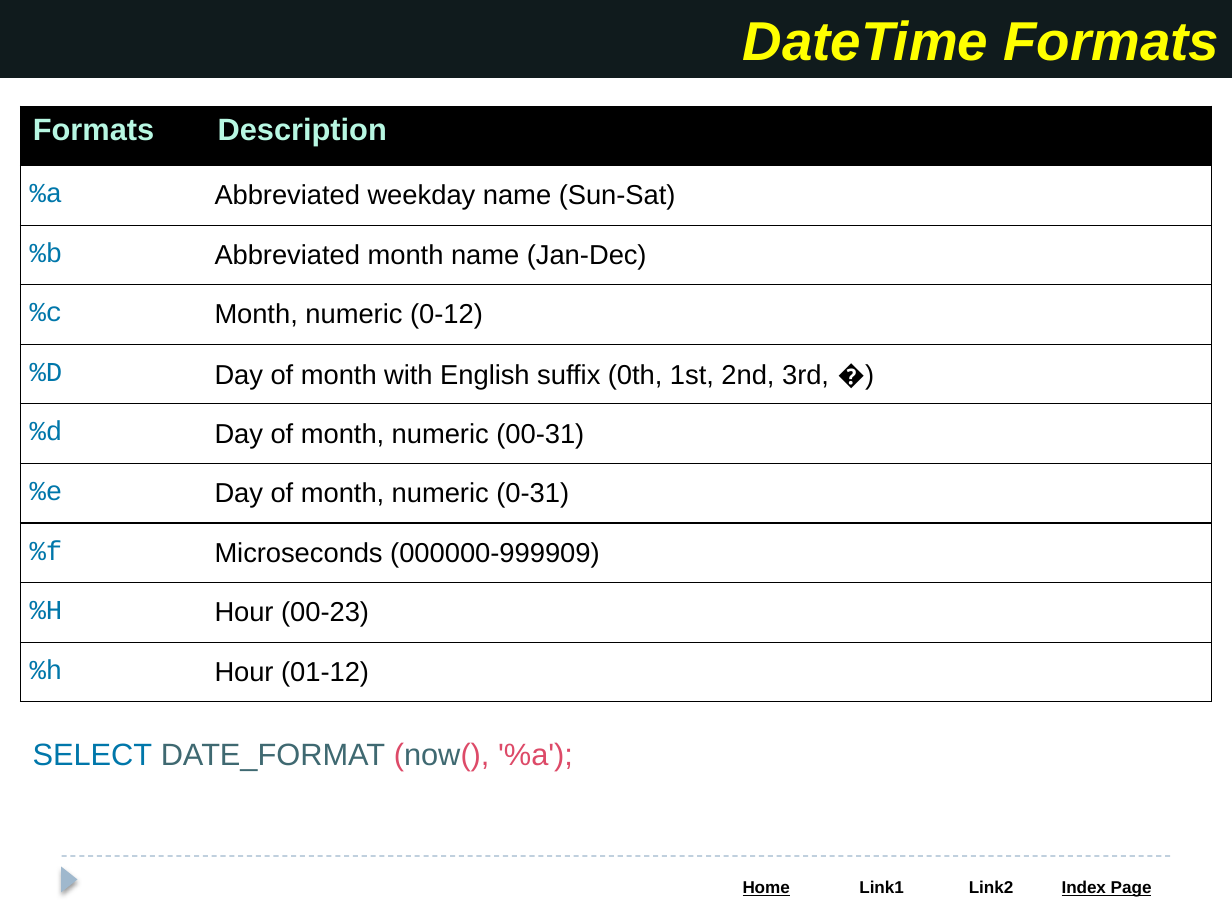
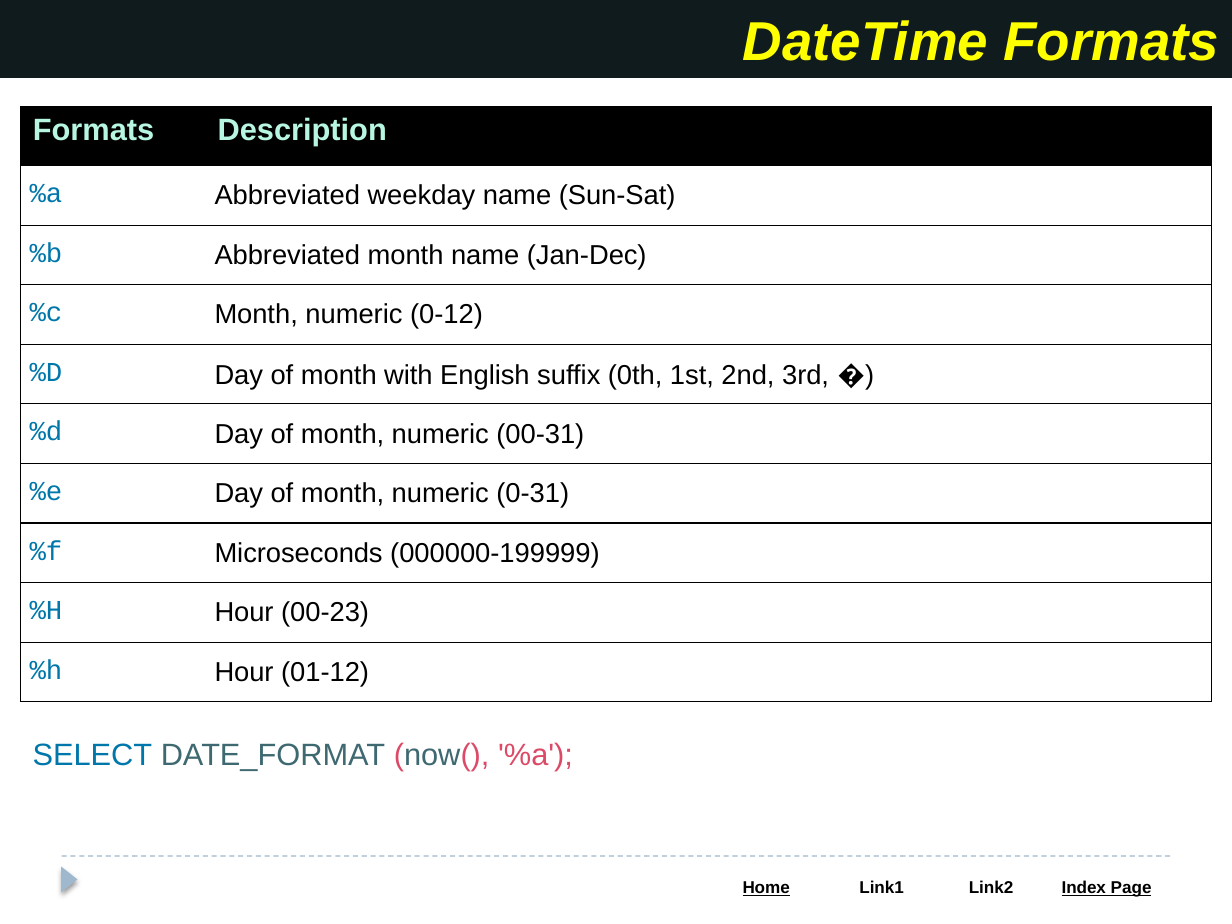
000000-999909: 000000-999909 -> 000000-199999
